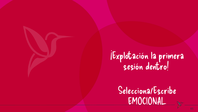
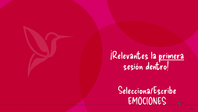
¡Explotación: ¡Explotación -> ¡Relevantes
primera underline: none -> present
EMOCIONAL: EMOCIONAL -> EMOCIONES
